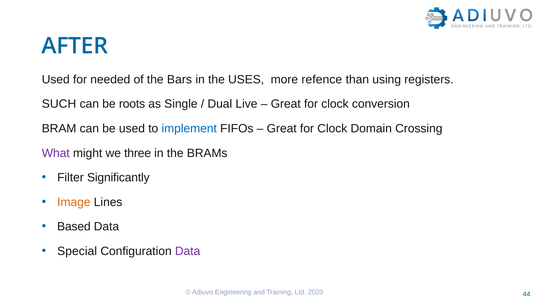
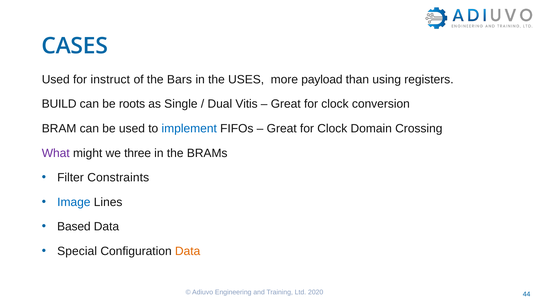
AFTER: AFTER -> CASES
needed: needed -> instruct
refence: refence -> payload
SUCH: SUCH -> BUILD
Live: Live -> Vitis
Significantly: Significantly -> Constraints
Image colour: orange -> blue
Data at (188, 251) colour: purple -> orange
